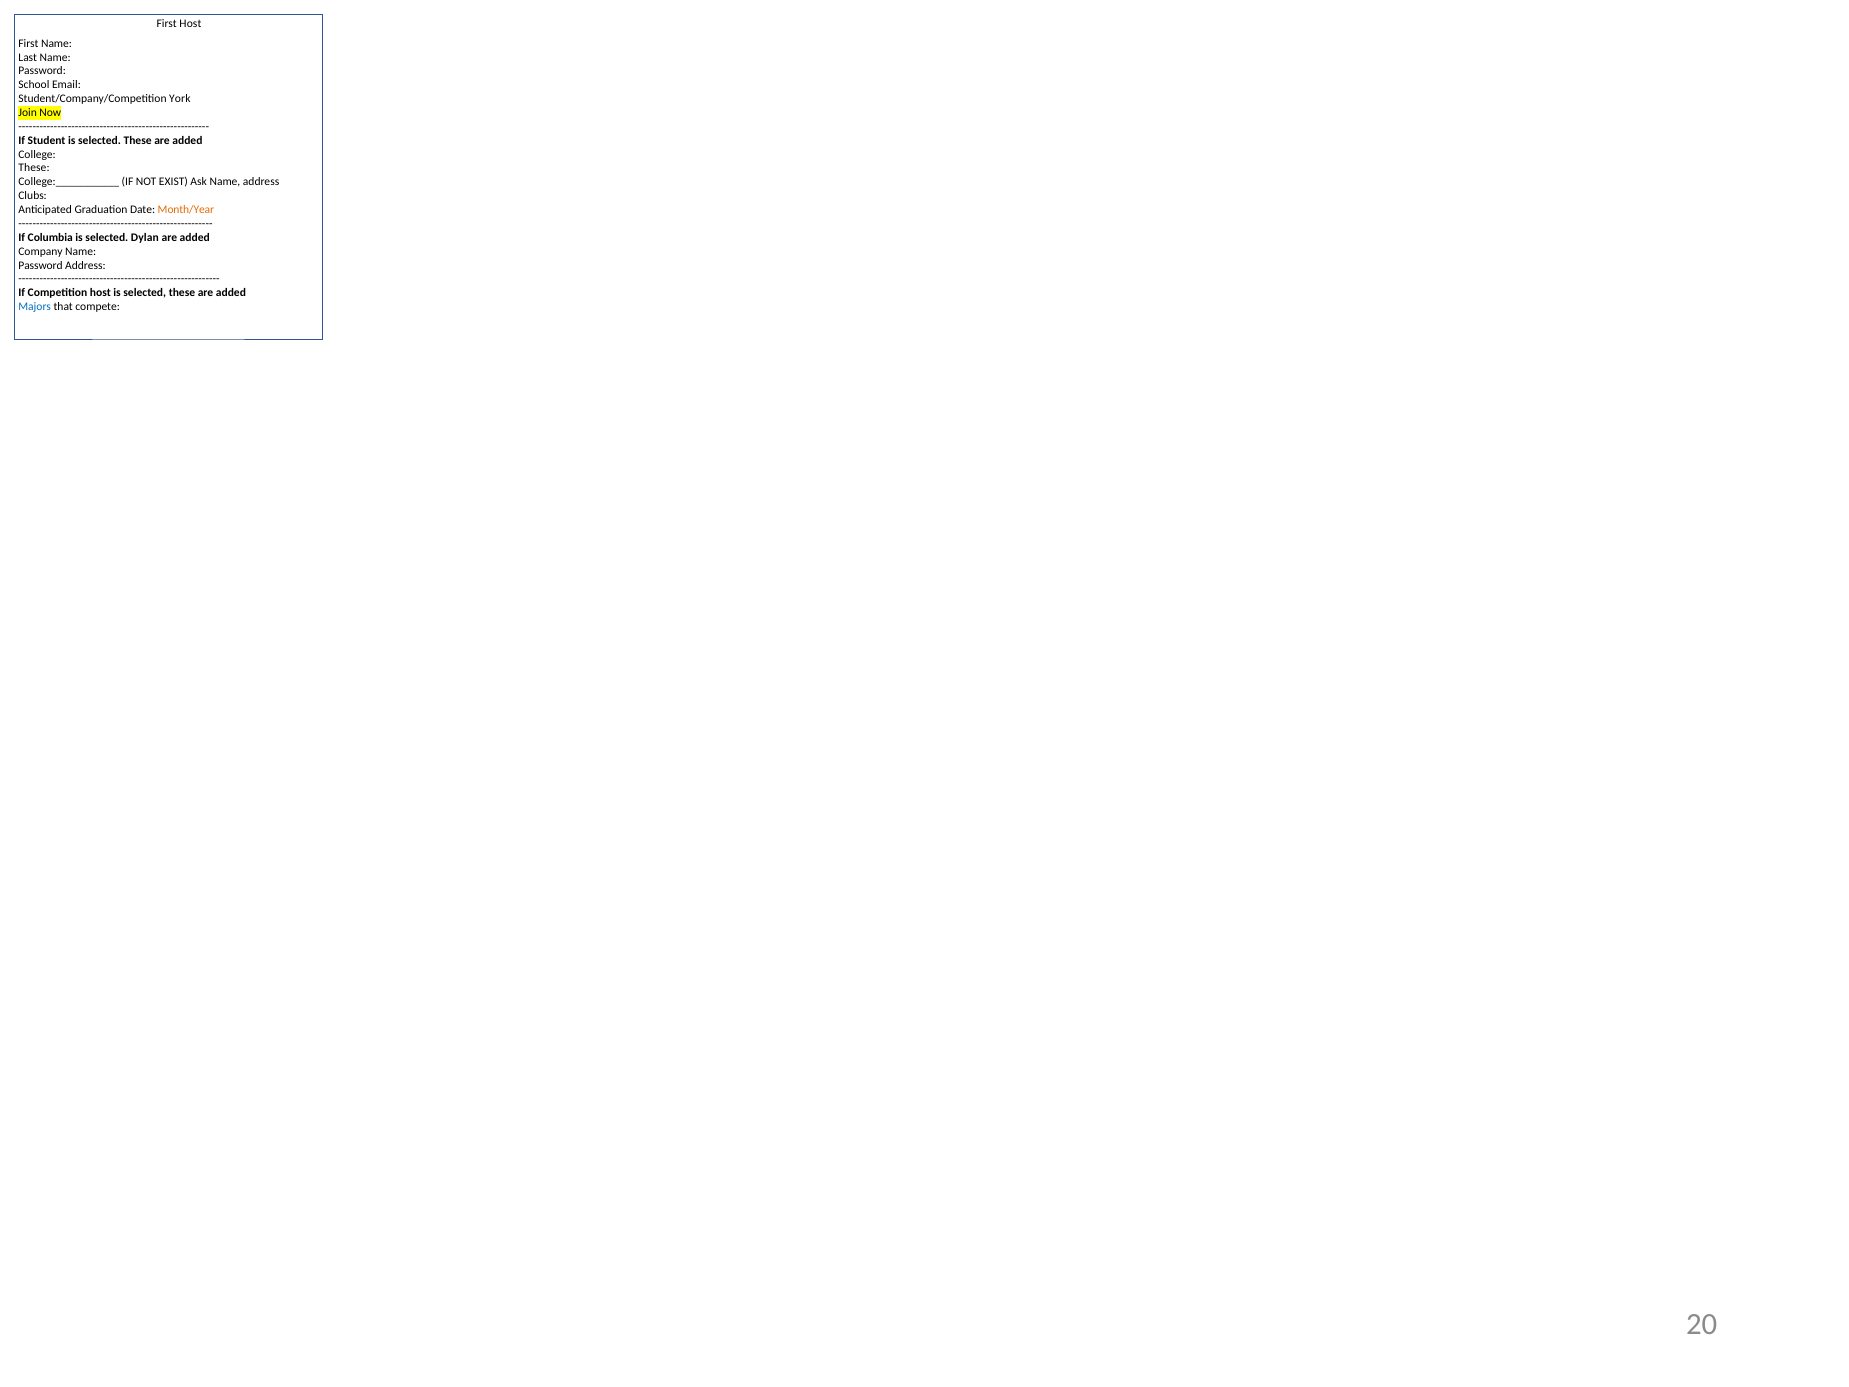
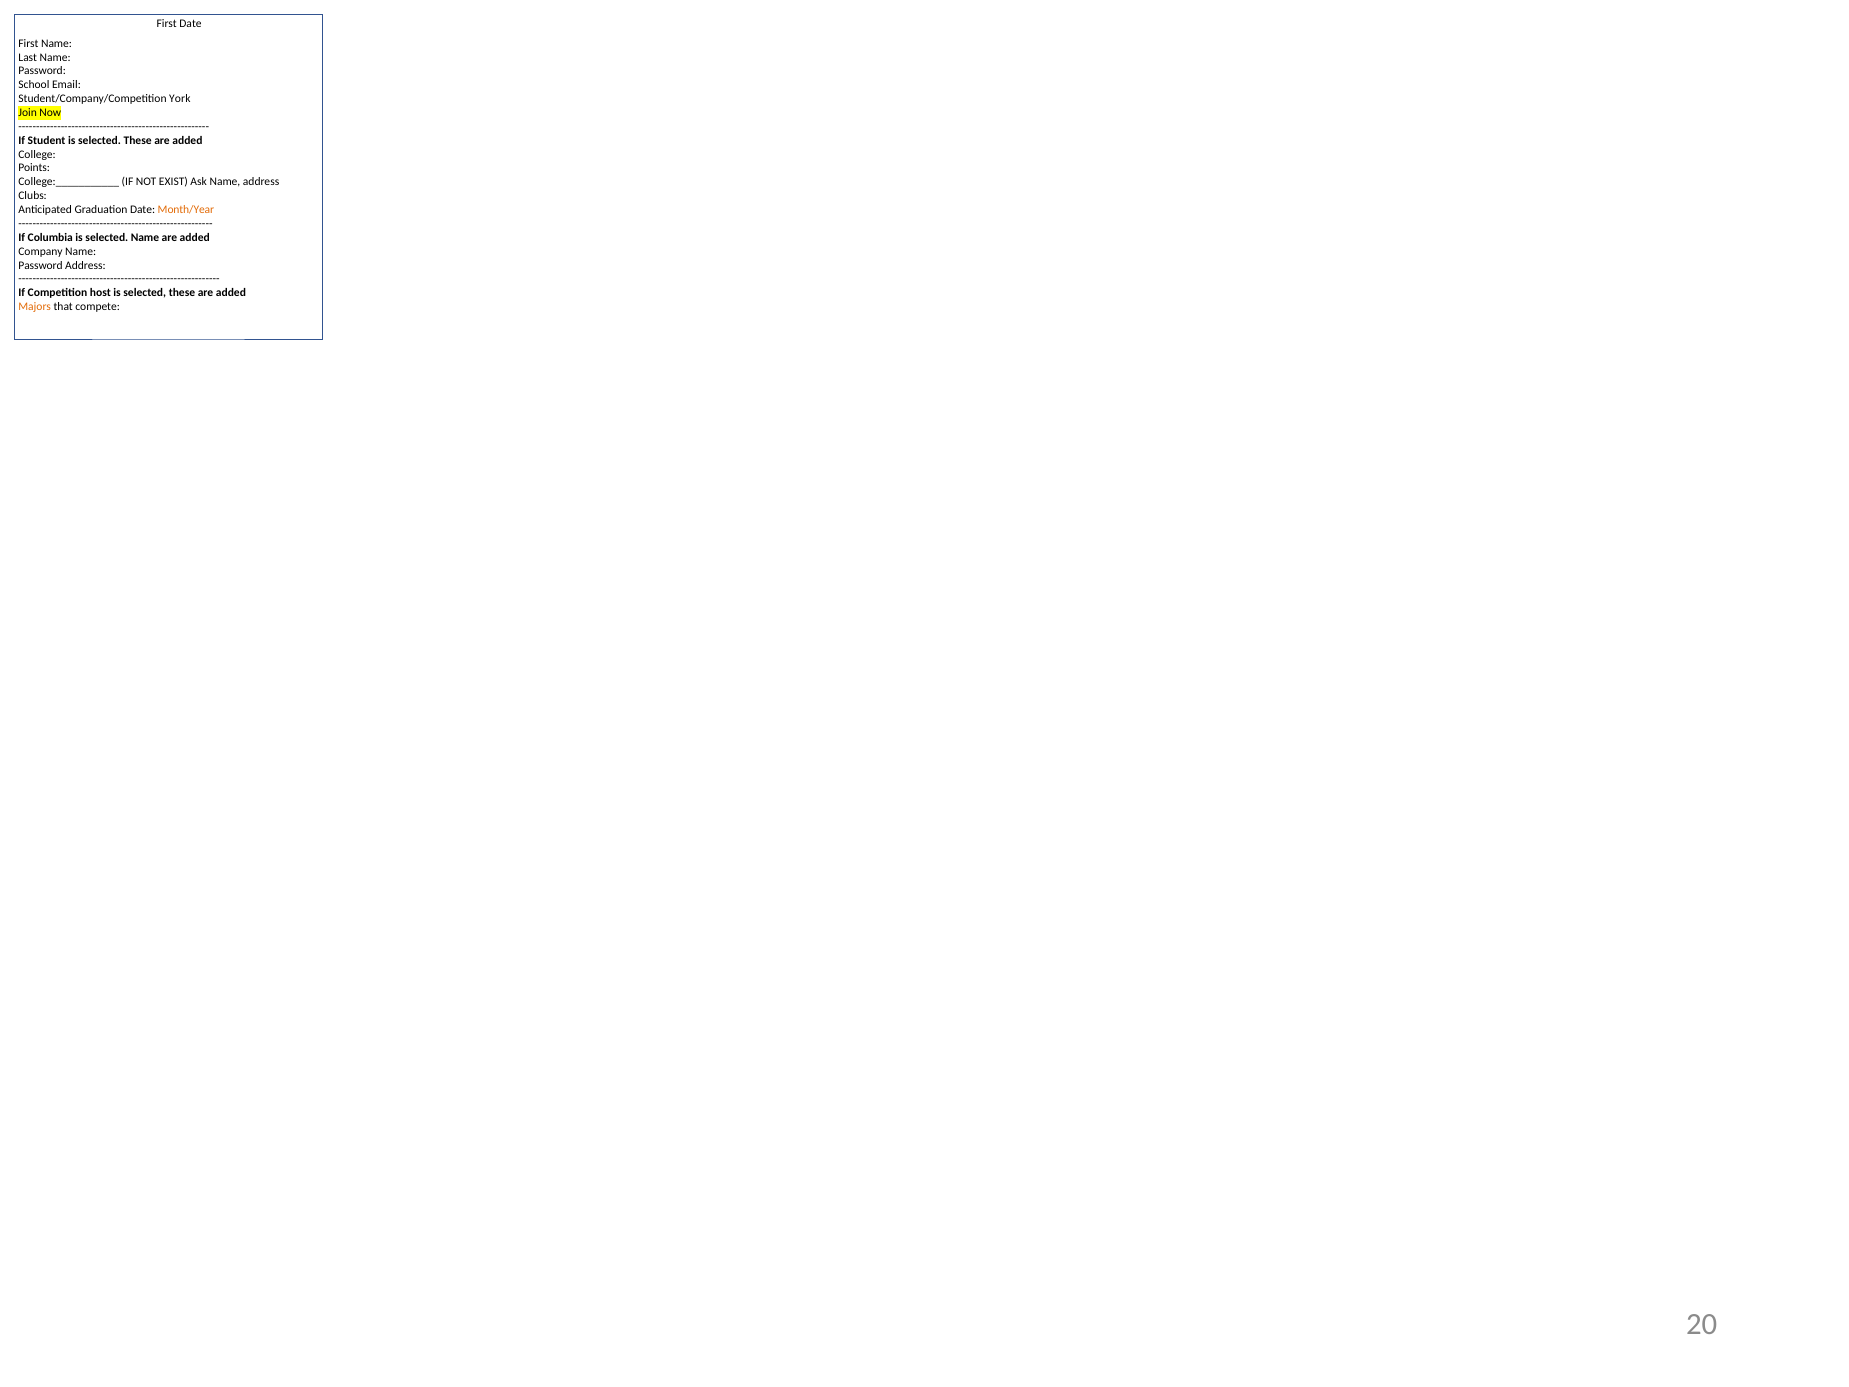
First Host: Host -> Date
These at (34, 168): These -> Points
selected Dylan: Dylan -> Name
Majors colour: blue -> orange
